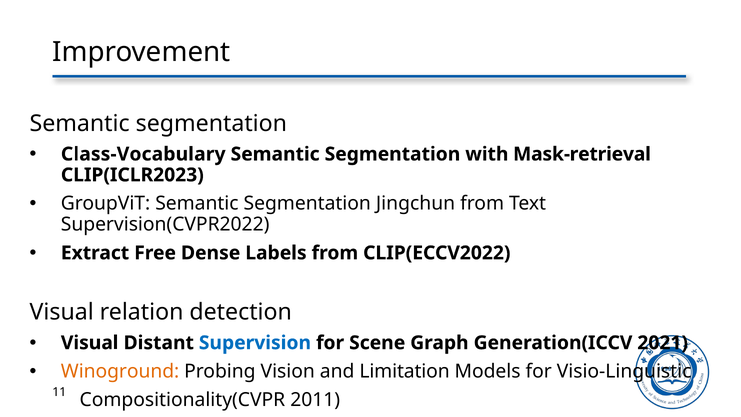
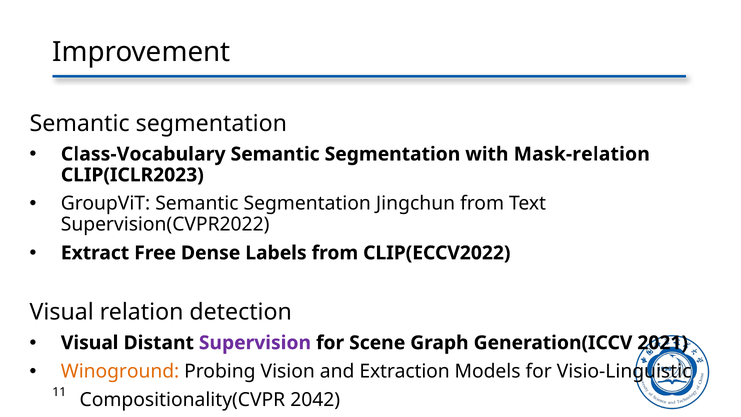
Mask-retrieval: Mask-retrieval -> Mask-relation
Supervision colour: blue -> purple
Limitation: Limitation -> Extraction
2011: 2011 -> 2042
